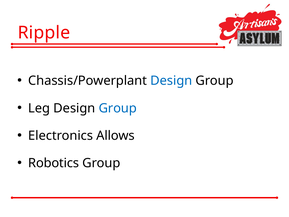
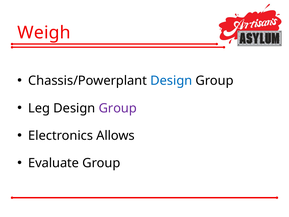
Ripple: Ripple -> Weigh
Group at (118, 108) colour: blue -> purple
Robotics: Robotics -> Evaluate
